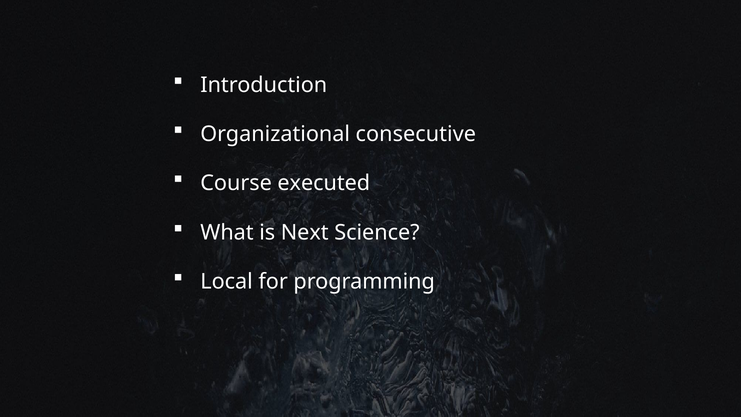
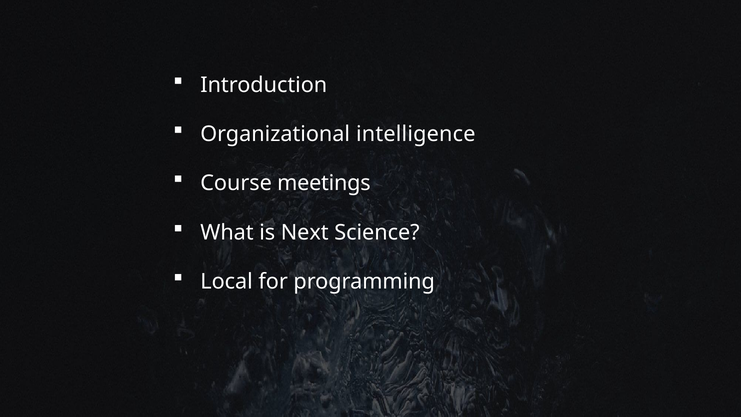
consecutive: consecutive -> intelligence
executed: executed -> meetings
